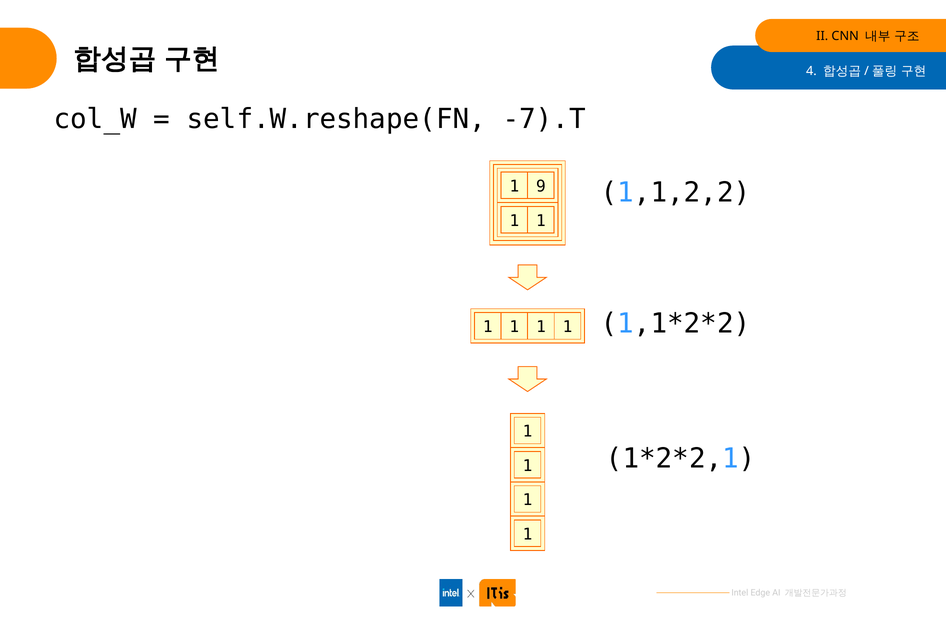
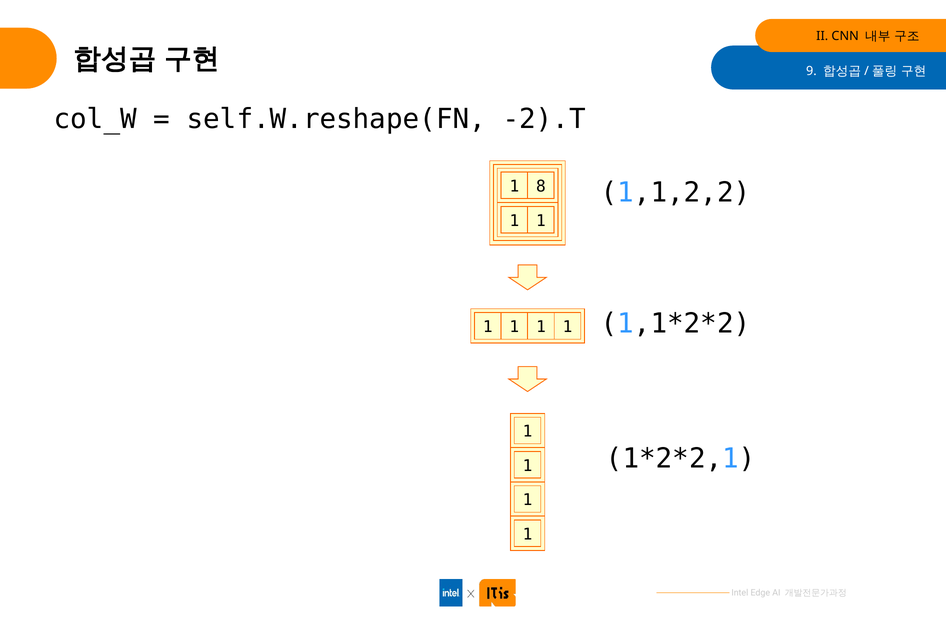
4: 4 -> 9
-7).T: -7).T -> -2).T
9: 9 -> 8
